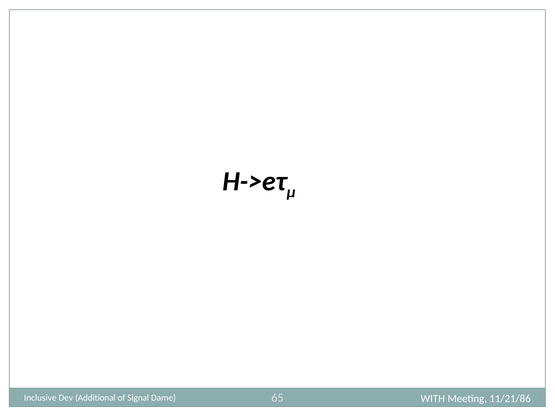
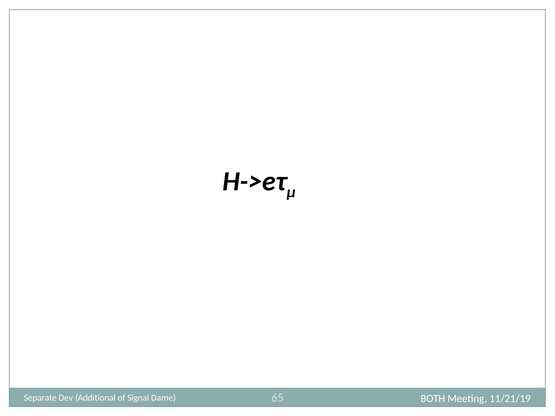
Inclusive: Inclusive -> Separate
WITH: WITH -> BOTH
11/21/86: 11/21/86 -> 11/21/19
